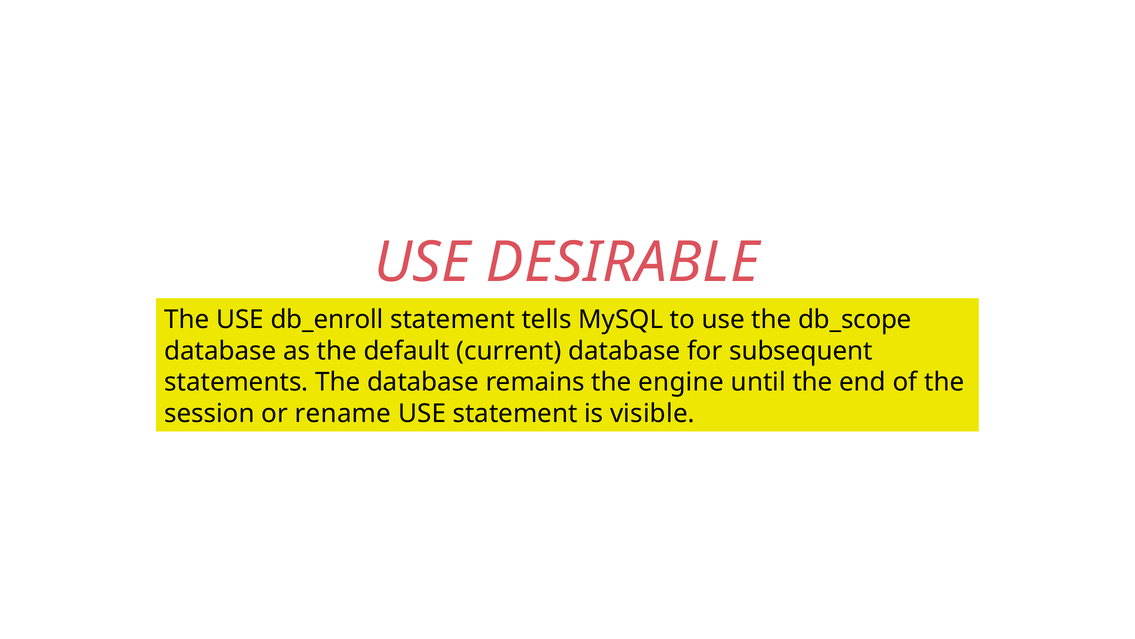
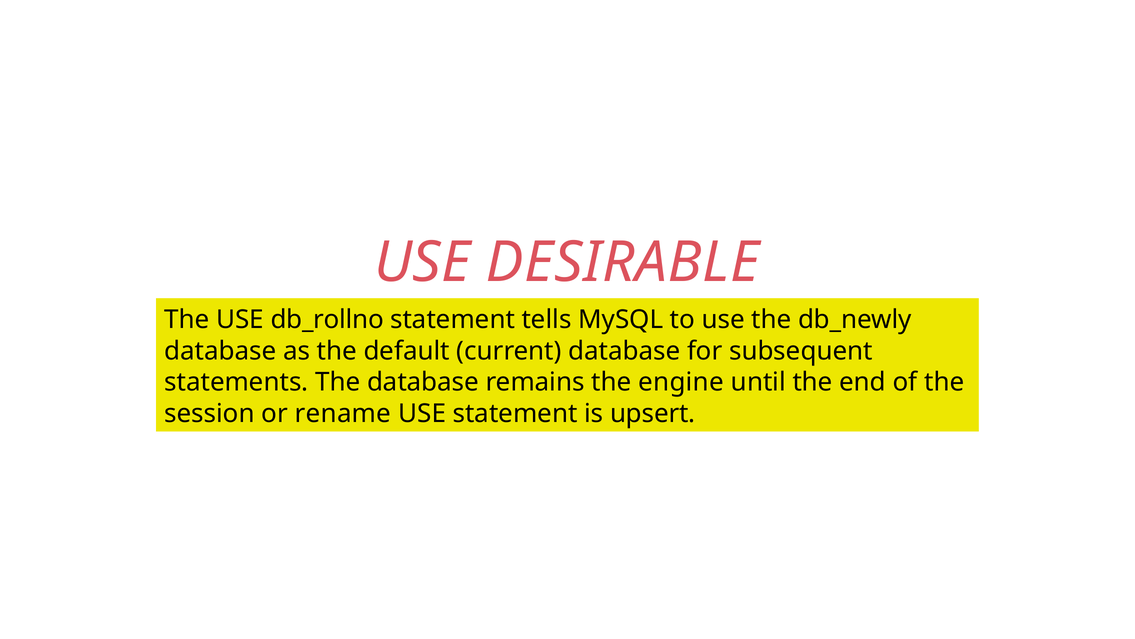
db_enroll: db_enroll -> db_rollno
db_scope: db_scope -> db_newly
visible: visible -> upsert
